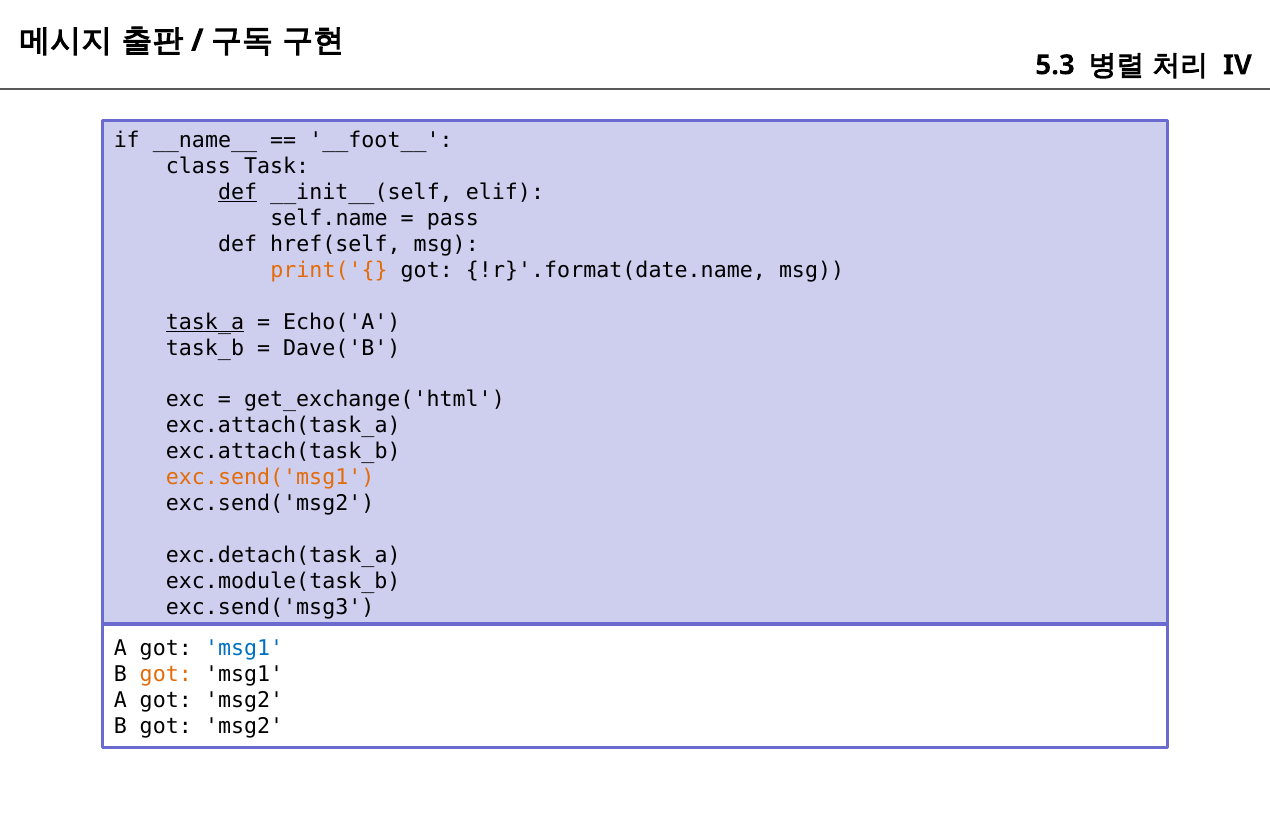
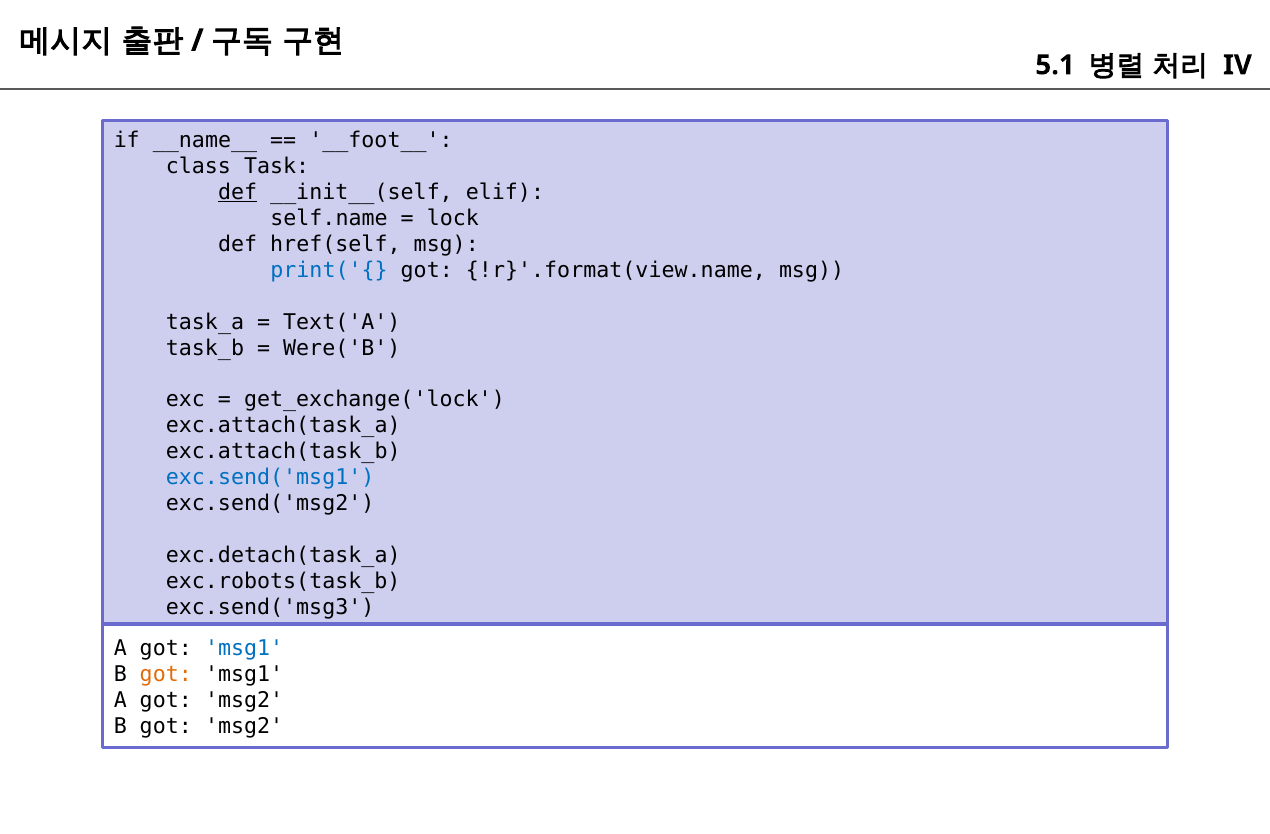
5.3: 5.3 -> 5.1
pass: pass -> lock
print('{ colour: orange -> blue
!r}'.format(date.name: !r}'.format(date.name -> !r}'.format(view.name
task_a underline: present -> none
Echo('A: Echo('A -> Text('A
Dave('B: Dave('B -> Were('B
get_exchange('html: get_exchange('html -> get_exchange('lock
exc.send('msg1 colour: orange -> blue
exc.module(task_b: exc.module(task_b -> exc.robots(task_b
